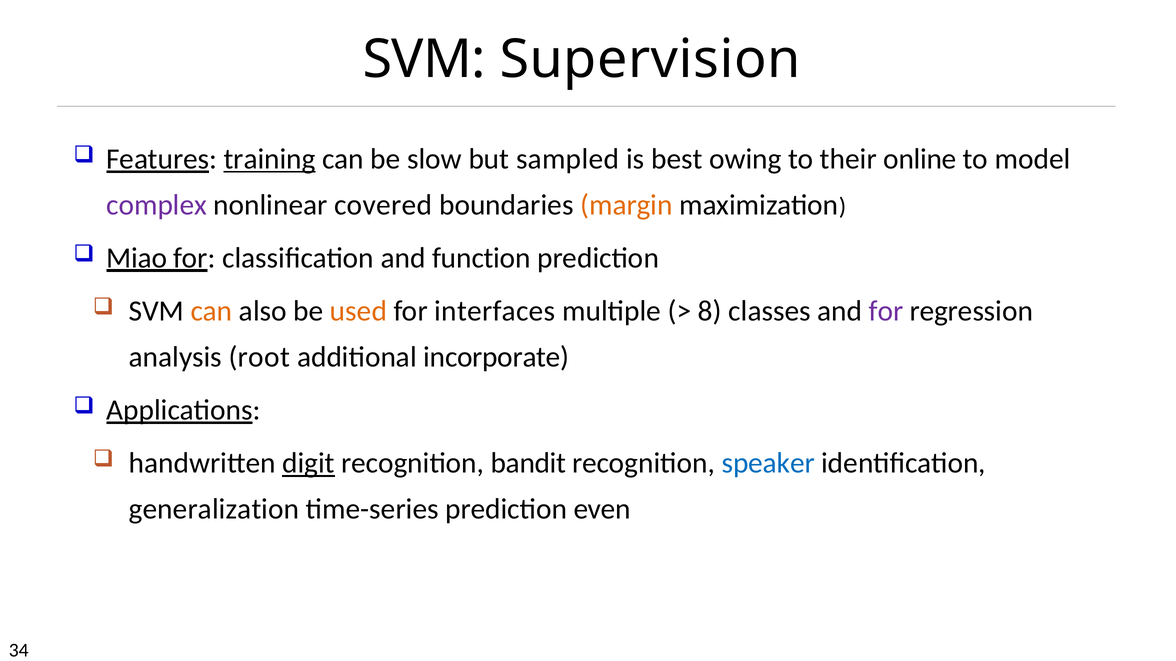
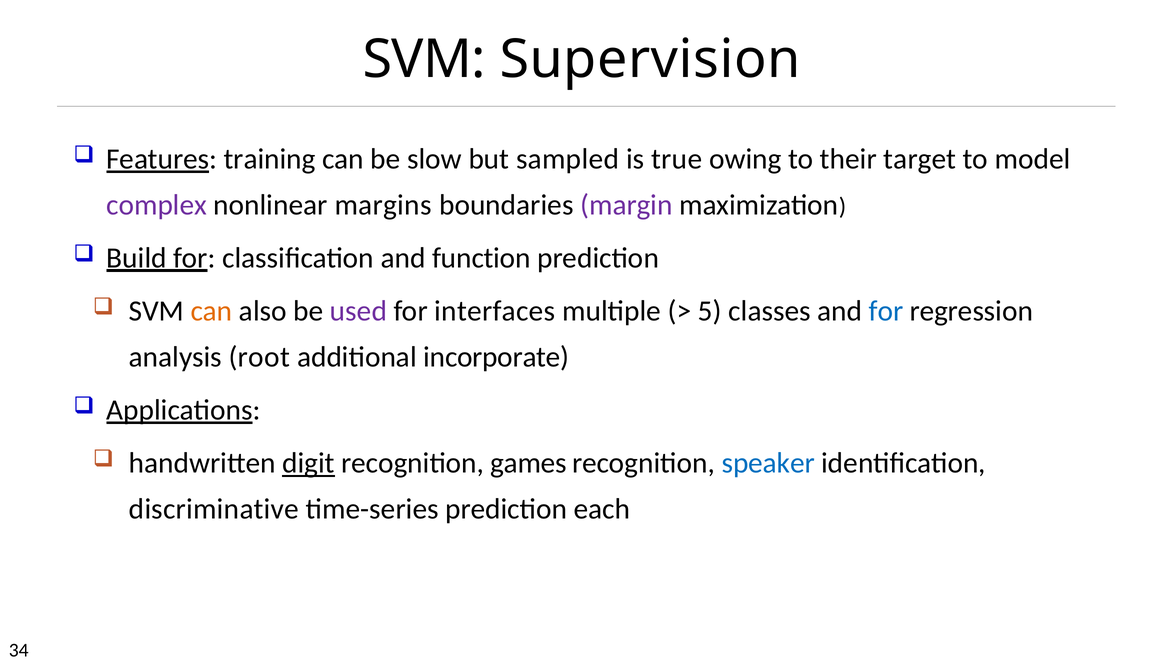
training underline: present -> none
best: best -> true
online: online -> target
covered: covered -> margins
margin colour: orange -> purple
Miao: Miao -> Build
used colour: orange -> purple
8: 8 -> 5
for at (886, 311) colour: purple -> blue
bandit: bandit -> games
generalization: generalization -> discriminative
even: even -> each
